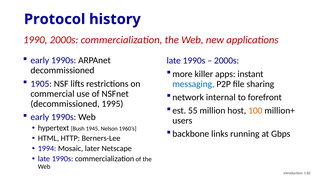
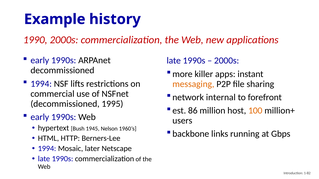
Protocol: Protocol -> Example
1905 at (41, 84): 1905 -> 1994
messaging colour: blue -> orange
55: 55 -> 86
